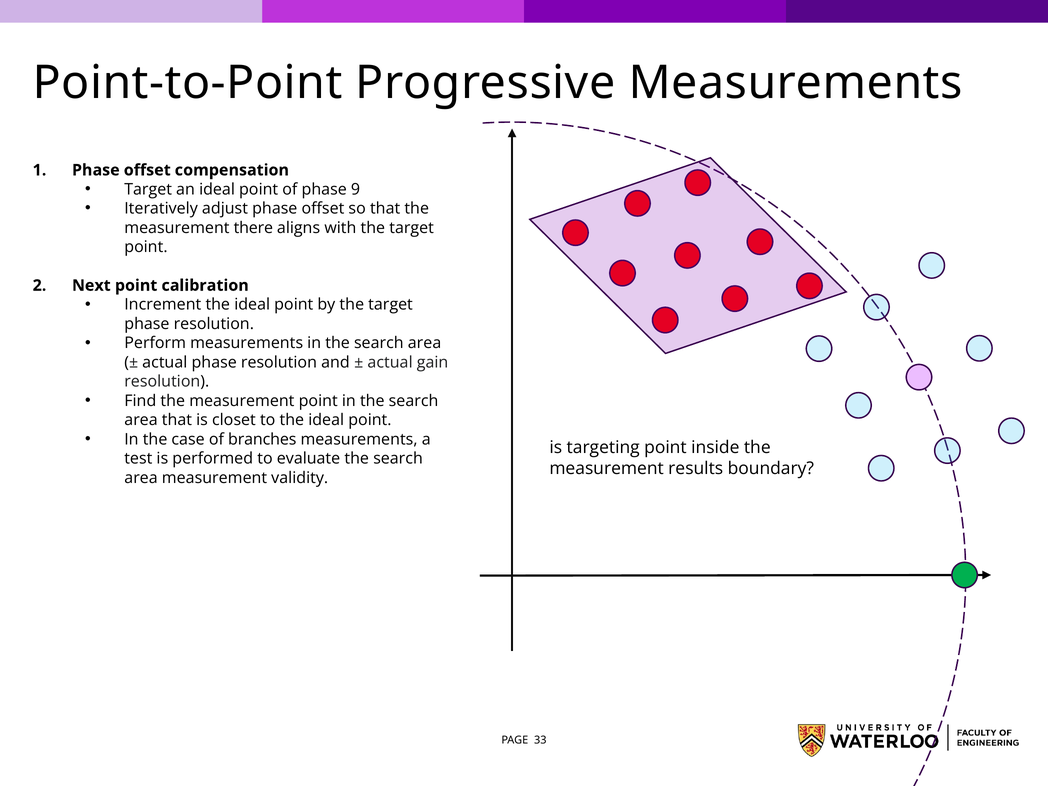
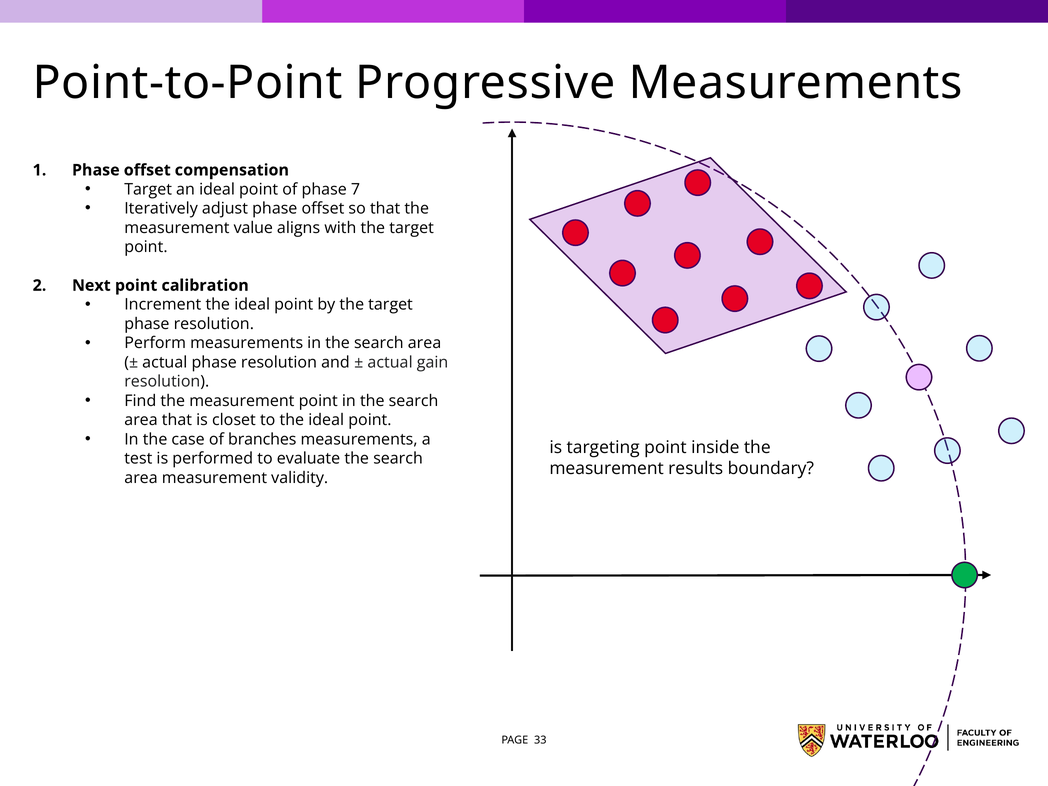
9: 9 -> 7
there: there -> value
